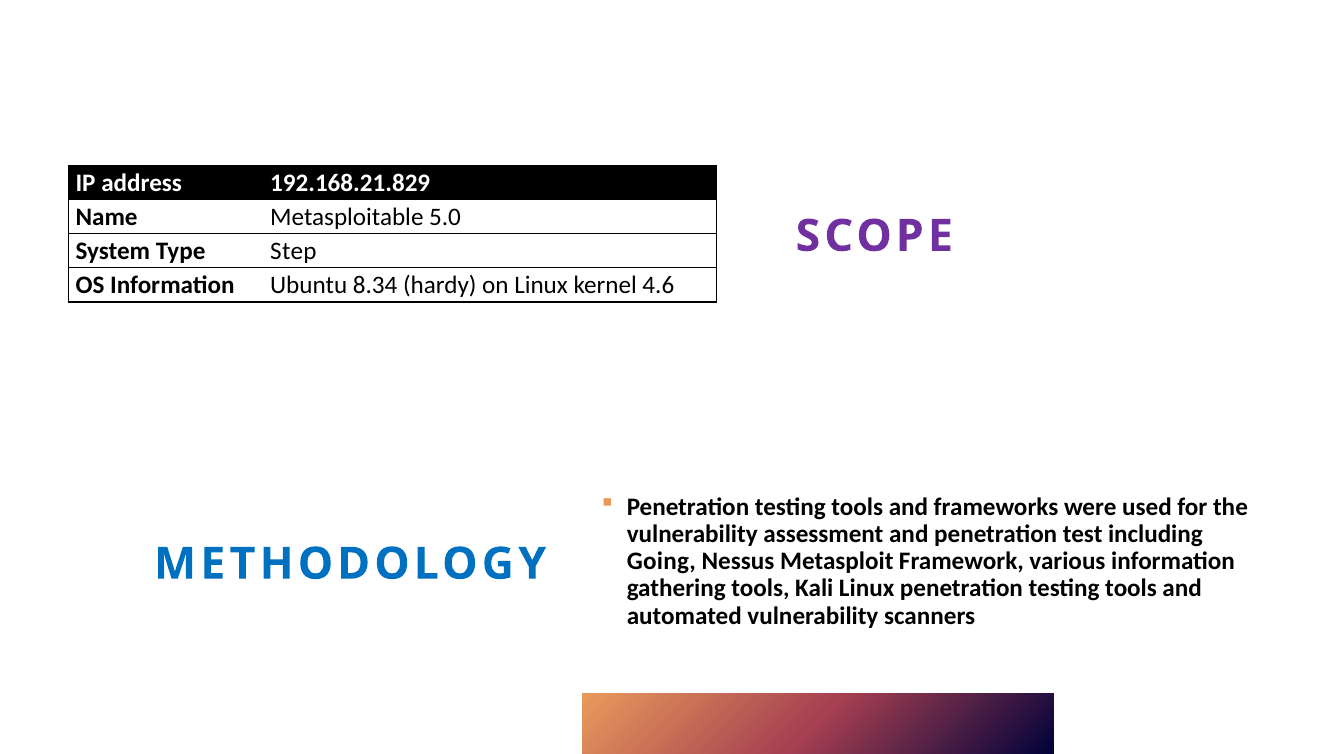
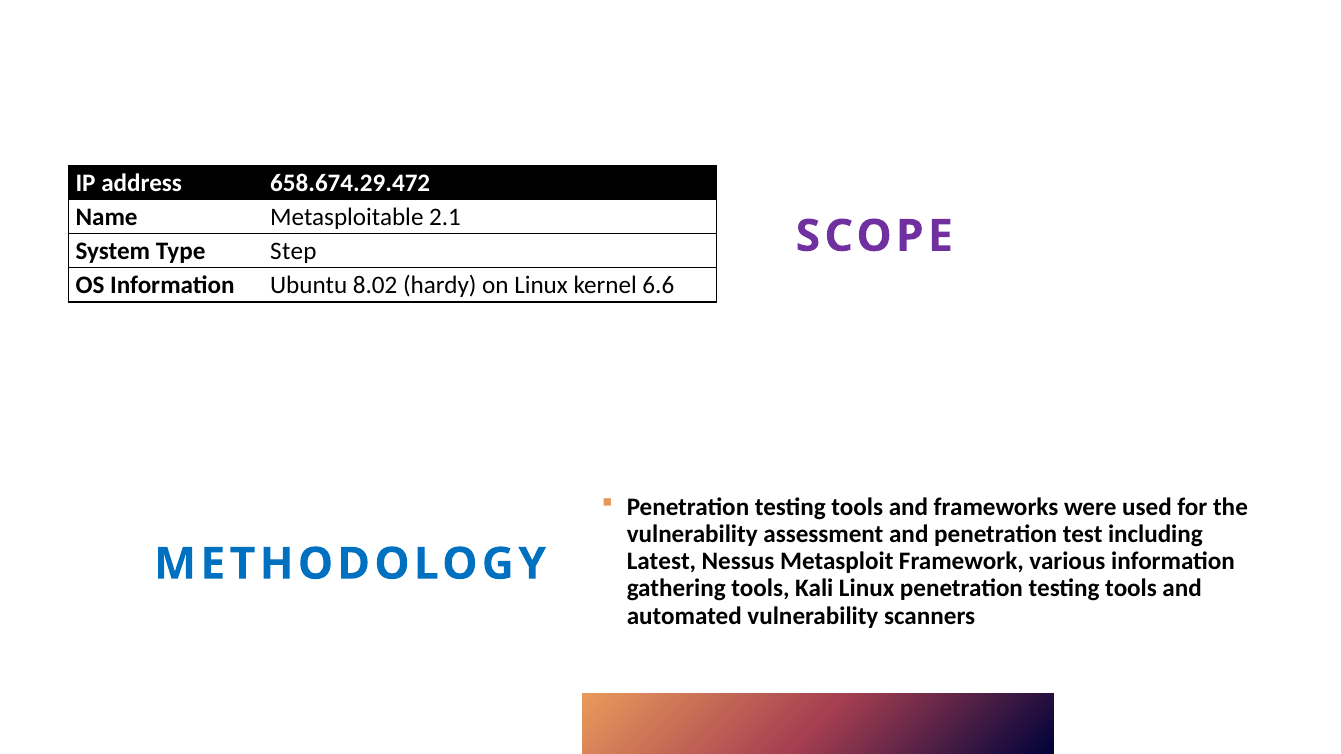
192.168.21.829: 192.168.21.829 -> 658.674.29.472
5.0: 5.0 -> 2.1
8.34: 8.34 -> 8.02
4.6: 4.6 -> 6.6
Going: Going -> Latest
